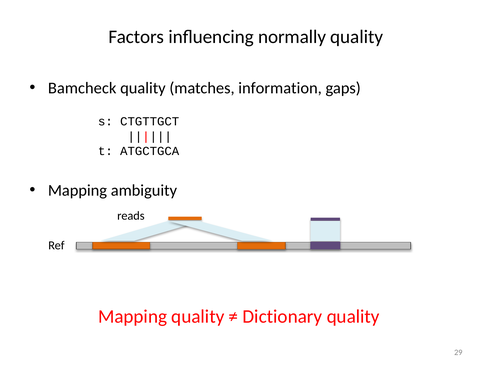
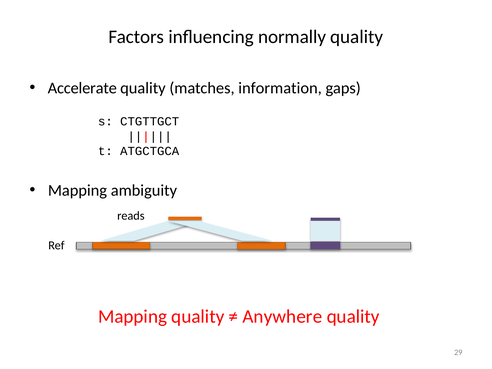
Bamcheck: Bamcheck -> Accelerate
Dictionary: Dictionary -> Anywhere
